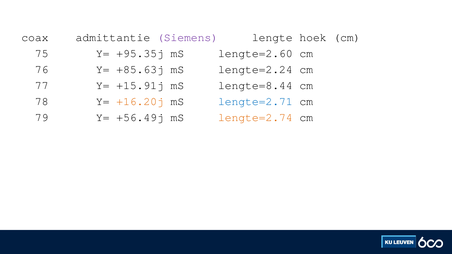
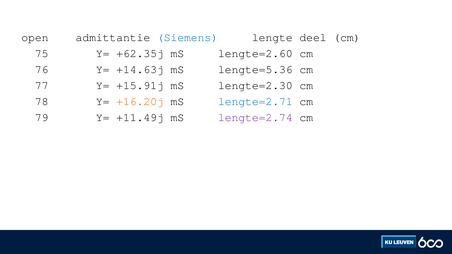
coax: coax -> open
Siemens colour: purple -> blue
hoek: hoek -> deel
+95.35j: +95.35j -> +62.35j
+85.63j: +85.63j -> +14.63j
lengte=2.24: lengte=2.24 -> lengte=5.36
lengte=8.44: lengte=8.44 -> lengte=2.30
+56.49j: +56.49j -> +11.49j
lengte=2.74 colour: orange -> purple
